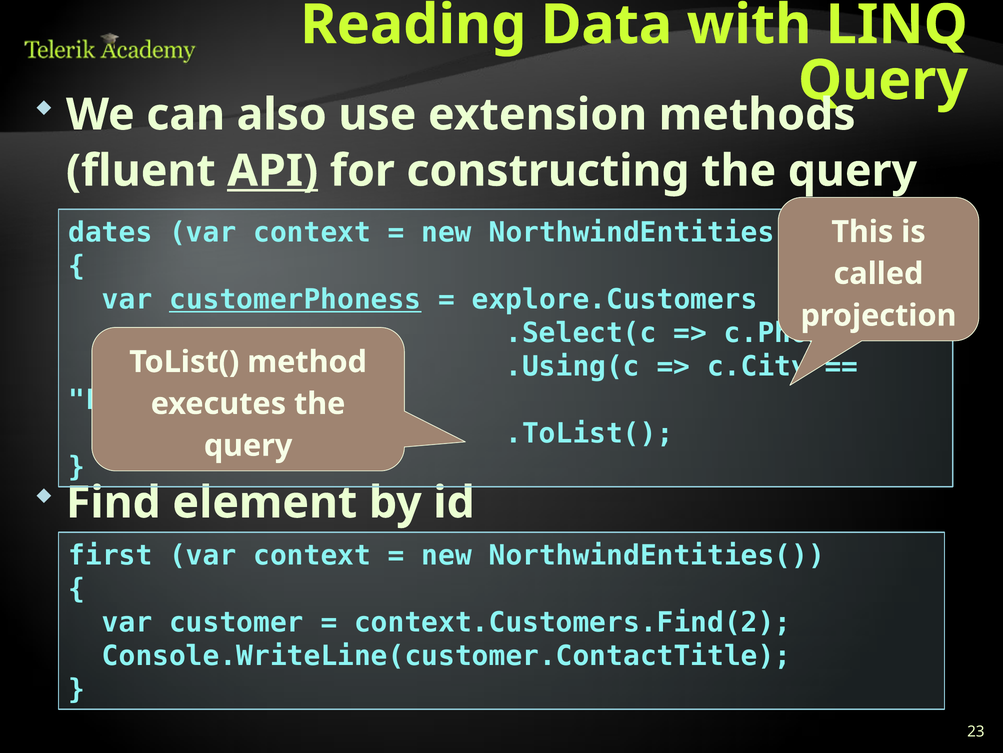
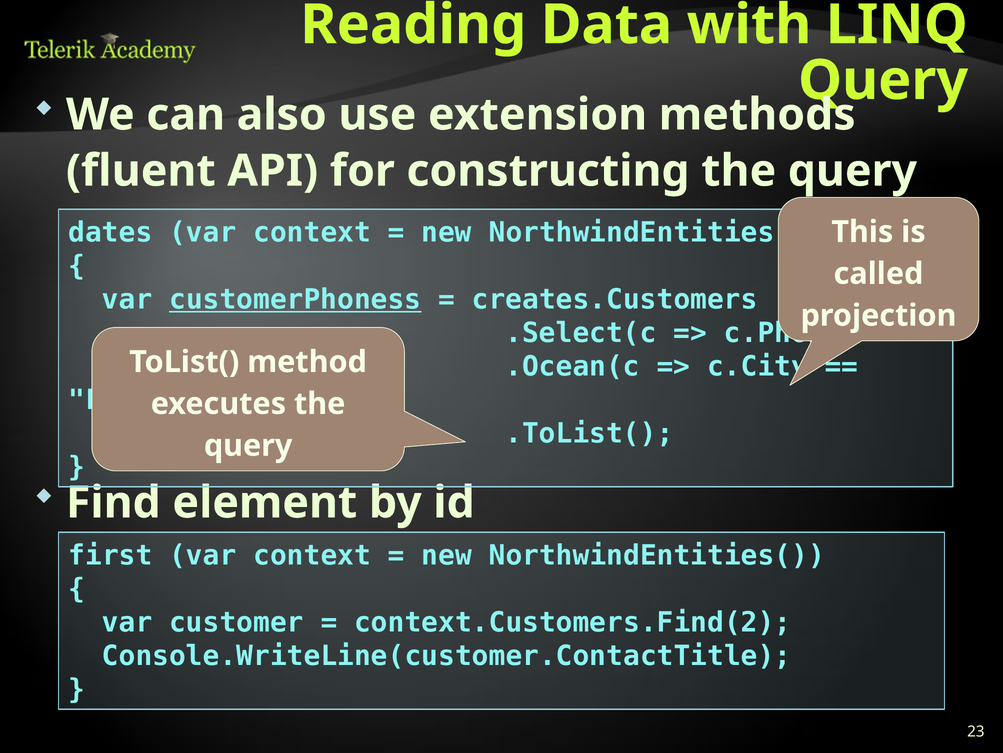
API underline: present -> none
explore.Customers: explore.Customers -> creates.Customers
.Using(c: .Using(c -> .Ocean(c
